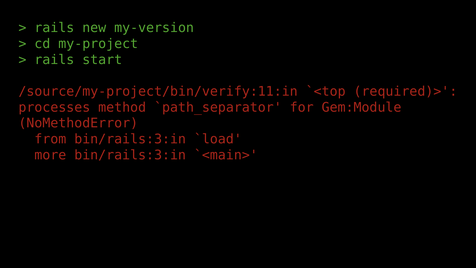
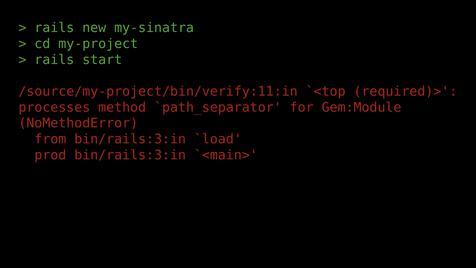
my-version: my-version -> my-sinatra
more: more -> prod
